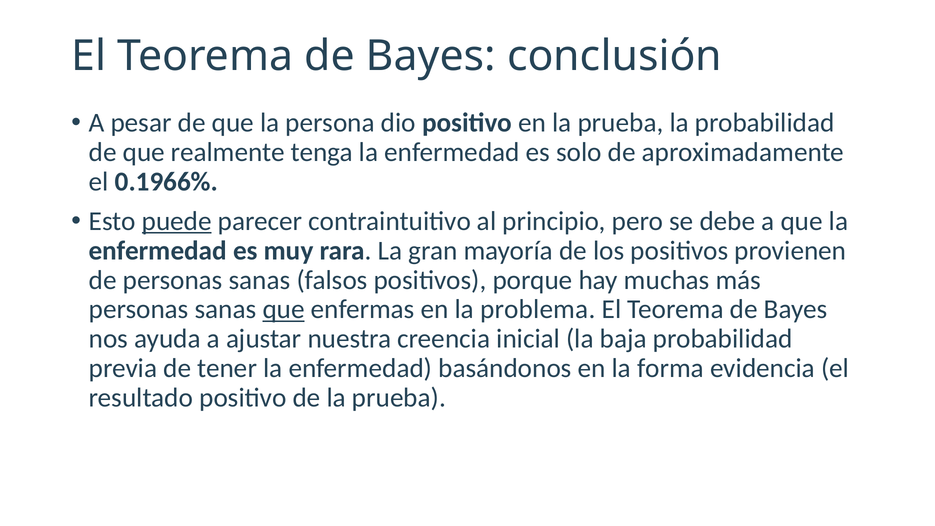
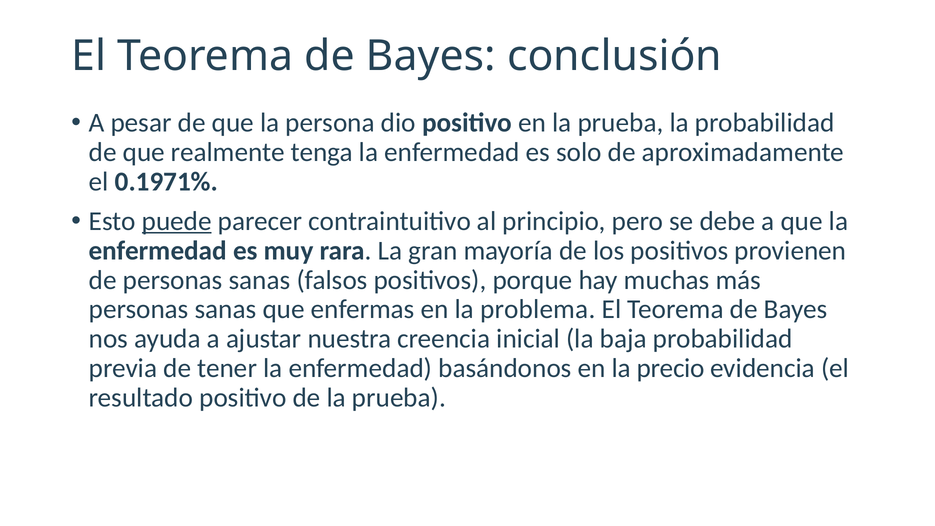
0.1966%: 0.1966% -> 0.1971%
que at (284, 309) underline: present -> none
forma: forma -> precio
